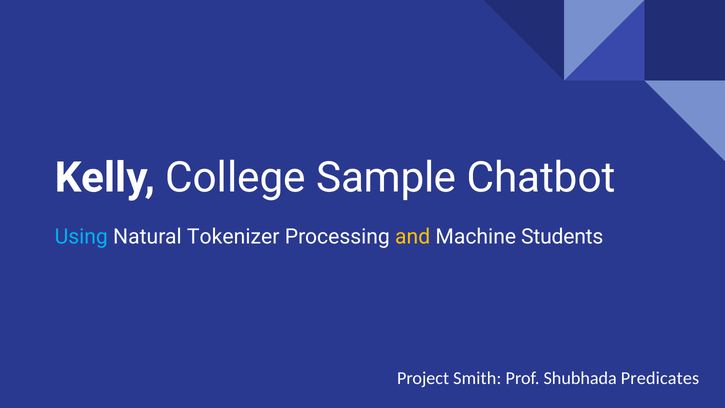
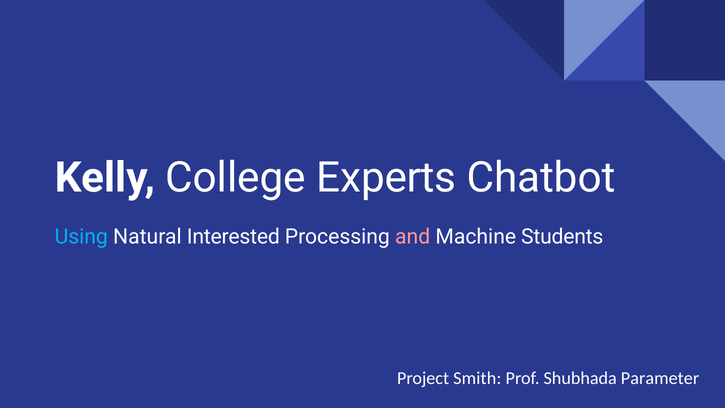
Sample: Sample -> Experts
Tokenizer: Tokenizer -> Interested
and colour: yellow -> pink
Predicates: Predicates -> Parameter
